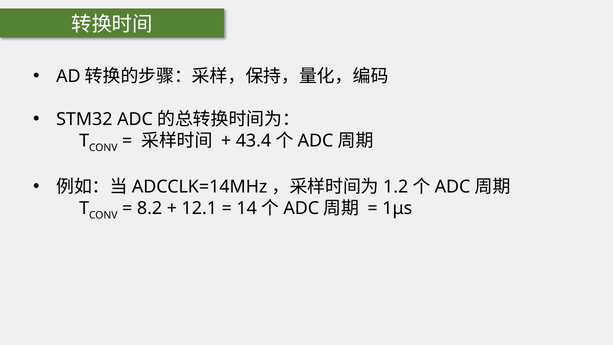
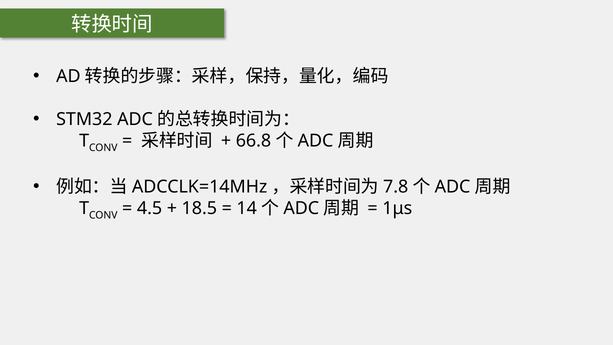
43.4: 43.4 -> 66.8
1.2: 1.2 -> 7.8
8.2: 8.2 -> 4.5
12.1: 12.1 -> 18.5
